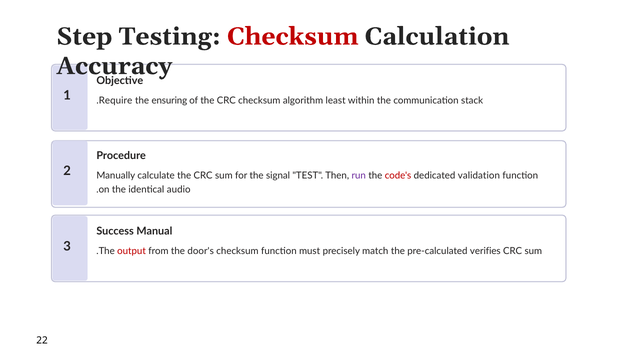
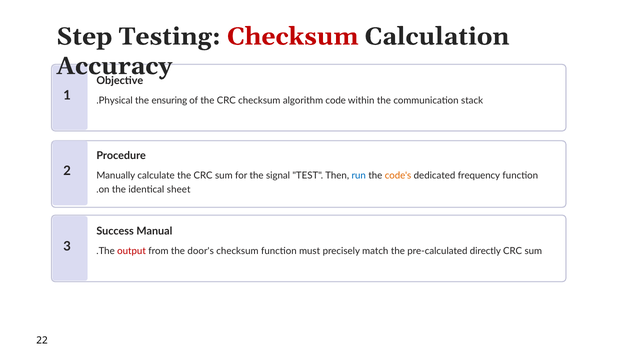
Require: Require -> Physical
least: least -> code
run colour: purple -> blue
code's colour: red -> orange
validation: validation -> frequency
audio: audio -> sheet
verifies: verifies -> directly
